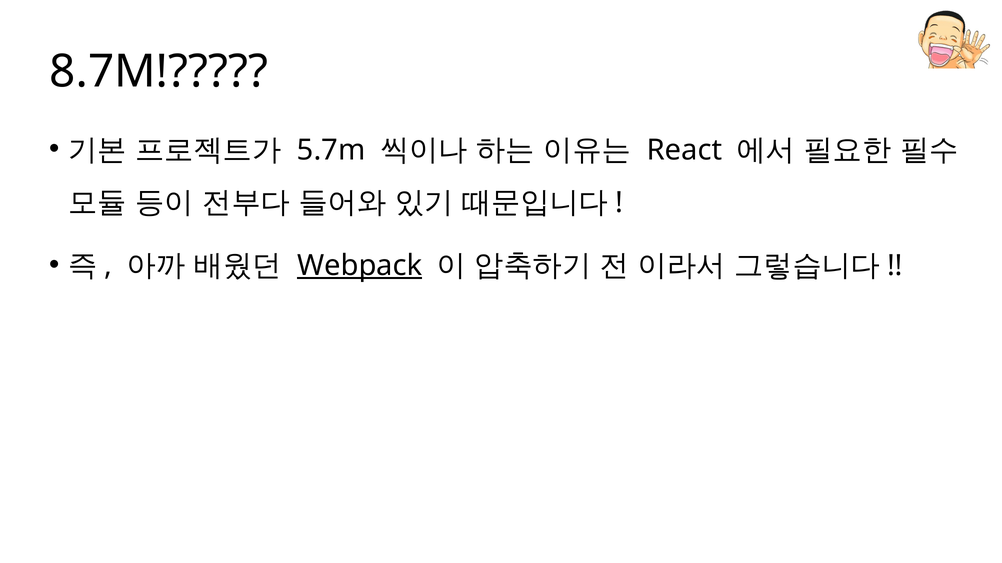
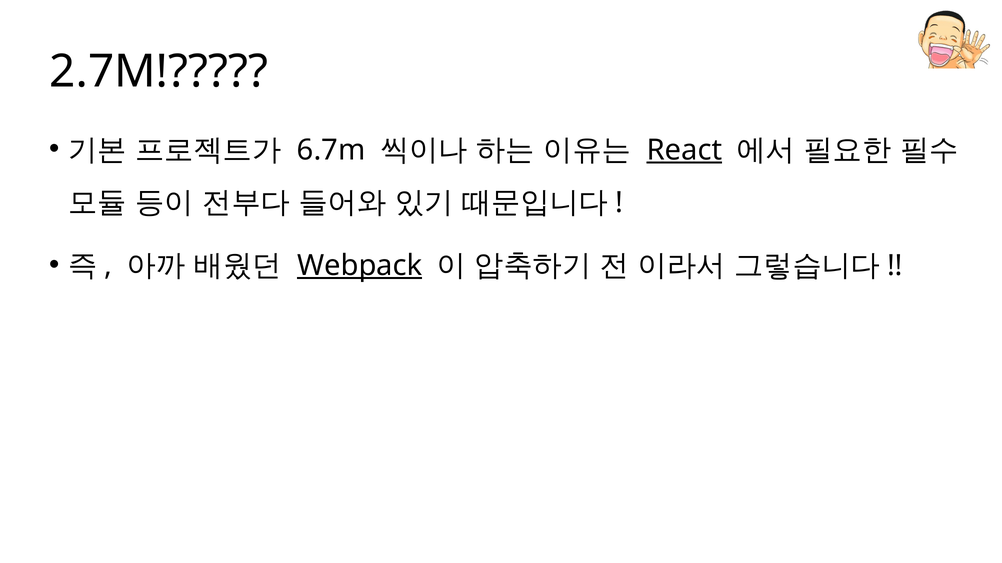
8.7M: 8.7M -> 2.7M
5.7m: 5.7m -> 6.7m
React underline: none -> present
